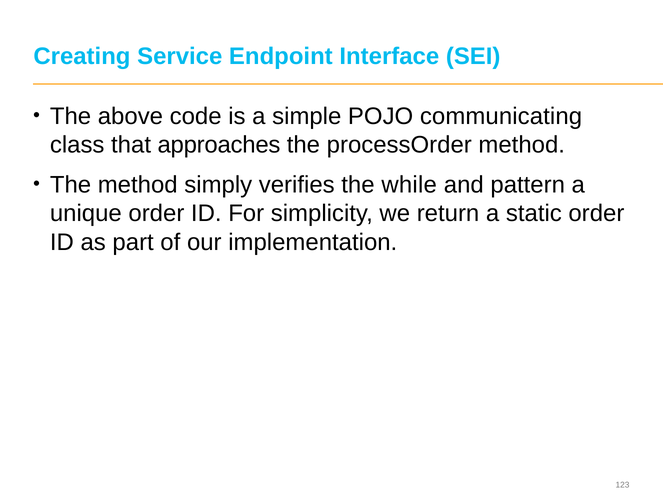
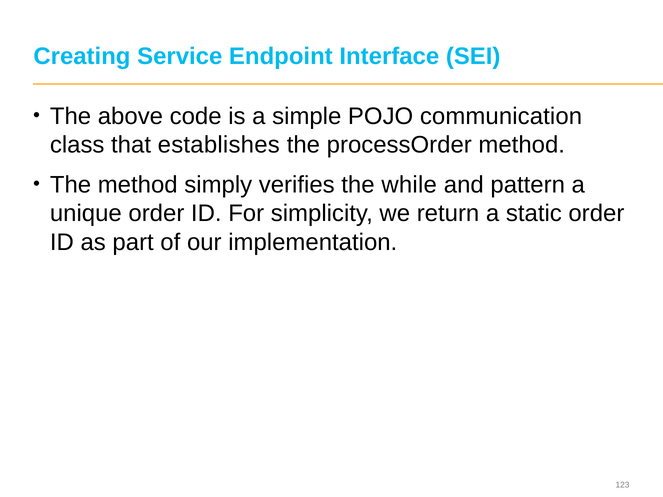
communicating: communicating -> communication
approaches: approaches -> establishes
